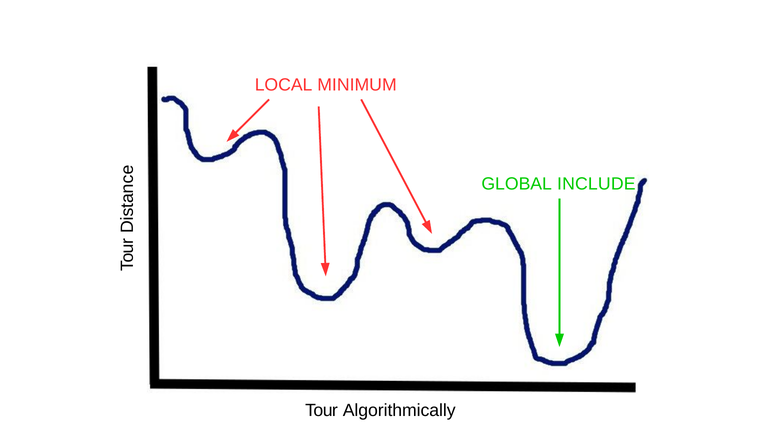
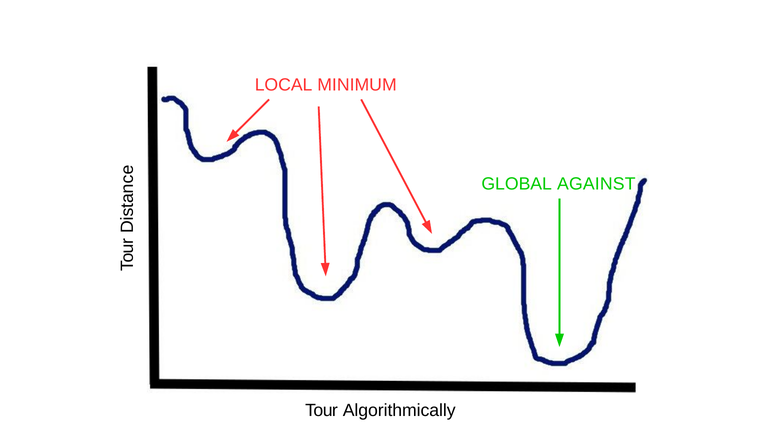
INCLUDE: INCLUDE -> AGAINST
